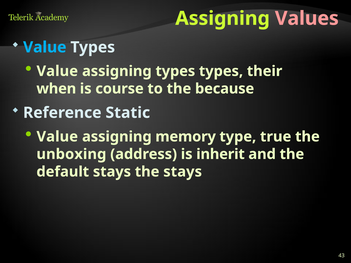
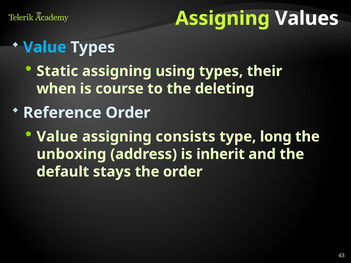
Values colour: pink -> white
Value at (57, 71): Value -> Static
assigning types: types -> using
because: because -> deleting
Reference Static: Static -> Order
memory: memory -> consists
true: true -> long
the stays: stays -> order
